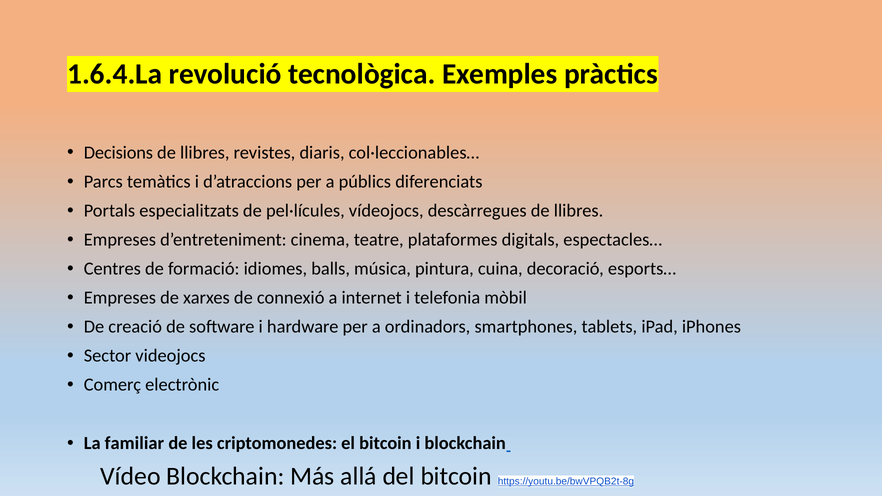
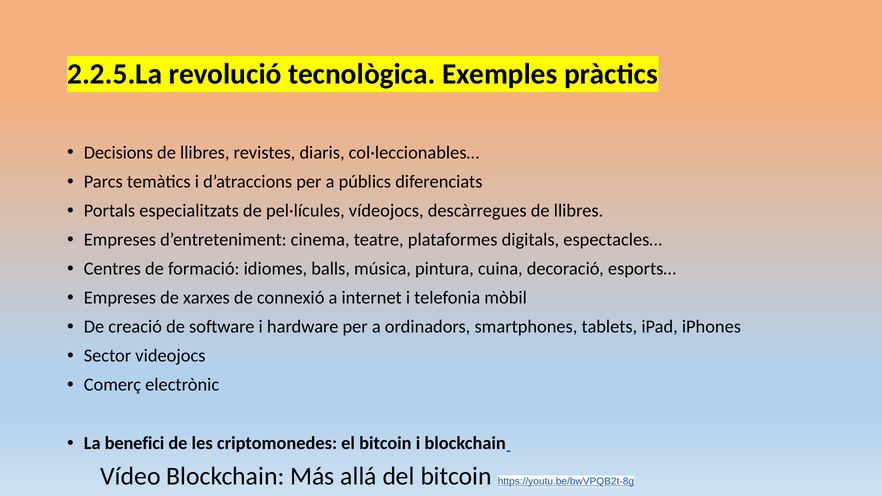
1.6.4.La: 1.6.4.La -> 2.2.5.La
familiar: familiar -> benefici
